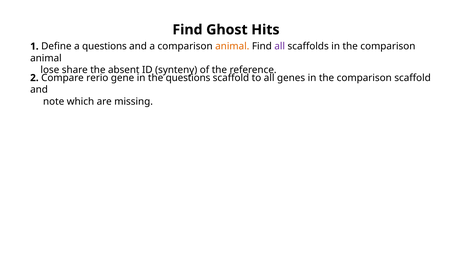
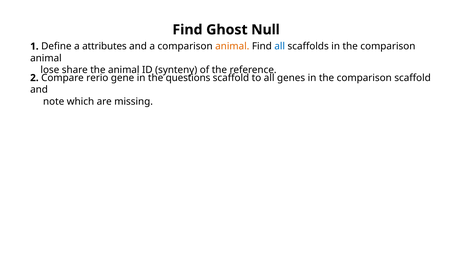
Hits: Hits -> Null
a questions: questions -> attributes
all at (280, 46) colour: purple -> blue
the absent: absent -> animal
